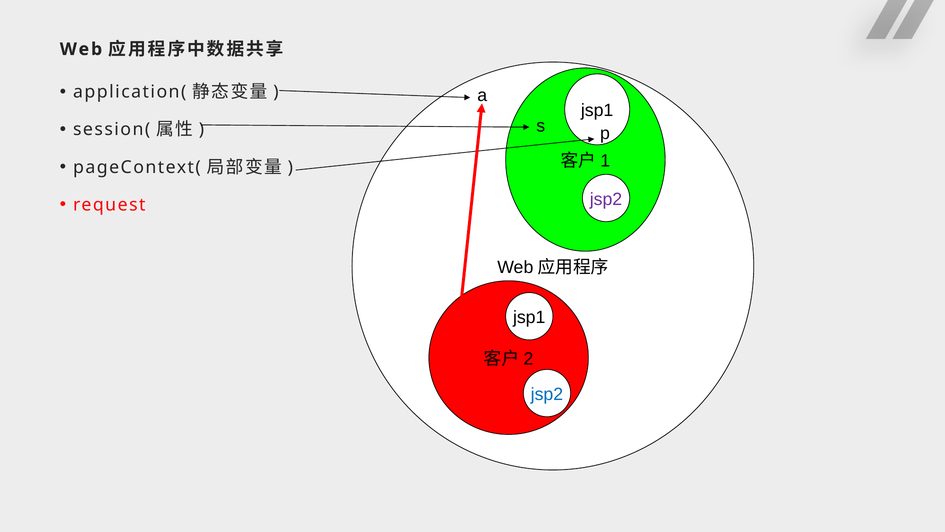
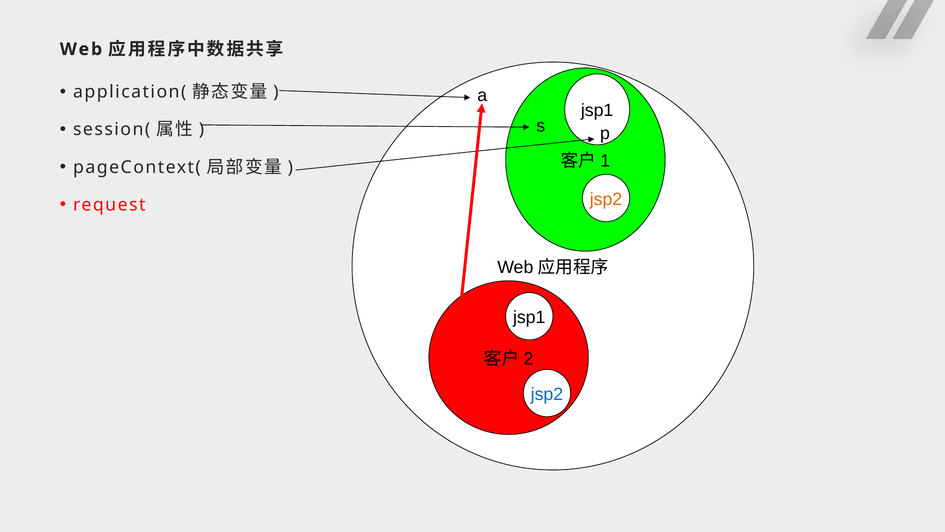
jsp2 at (606, 199) colour: purple -> orange
